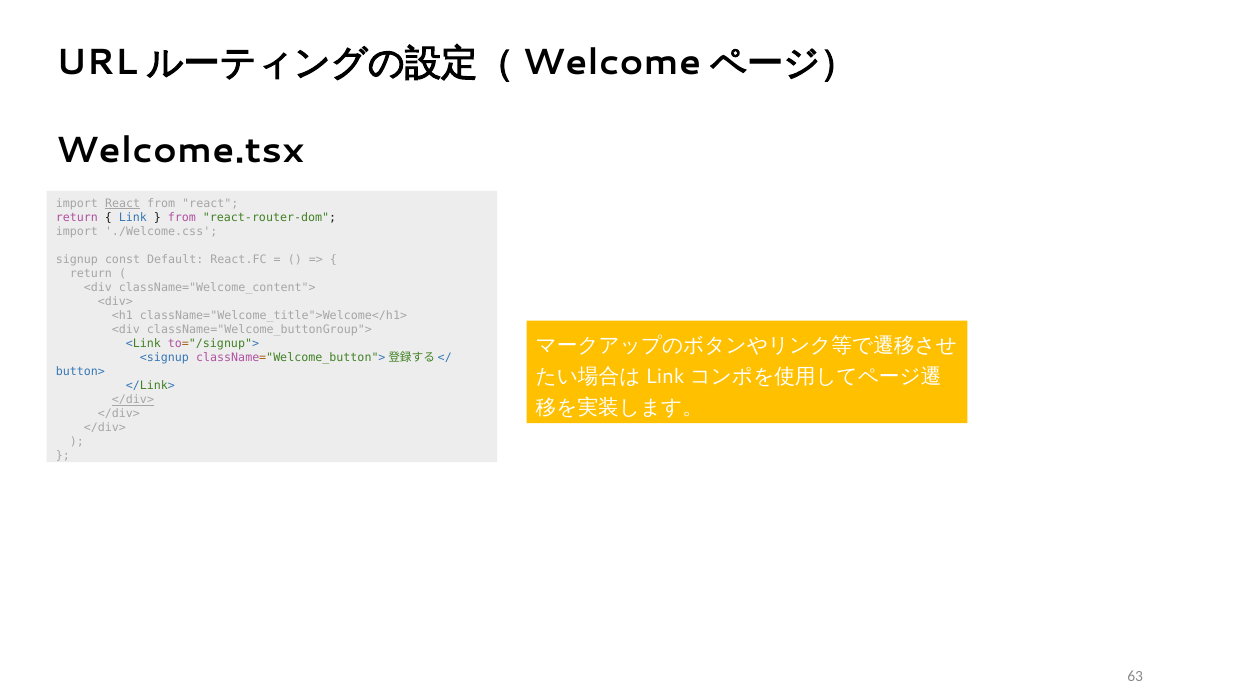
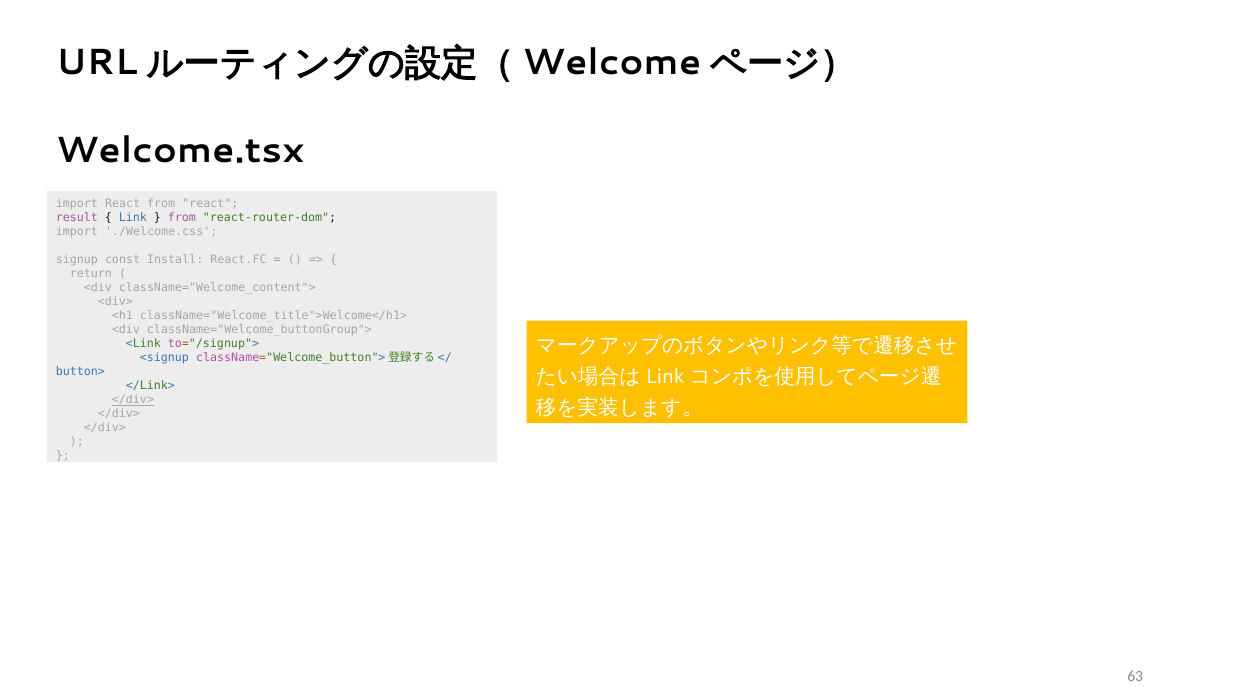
React at (123, 203) underline: present -> none
return at (77, 217): return -> result
Default: Default -> Install
